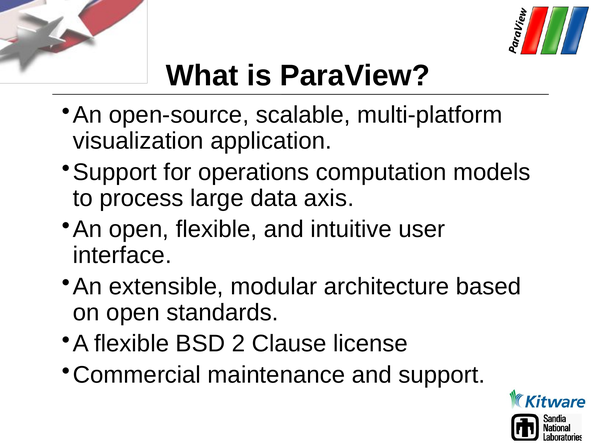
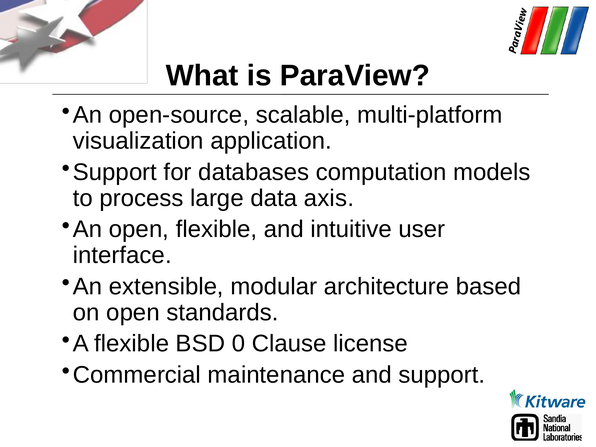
operations: operations -> databases
2: 2 -> 0
